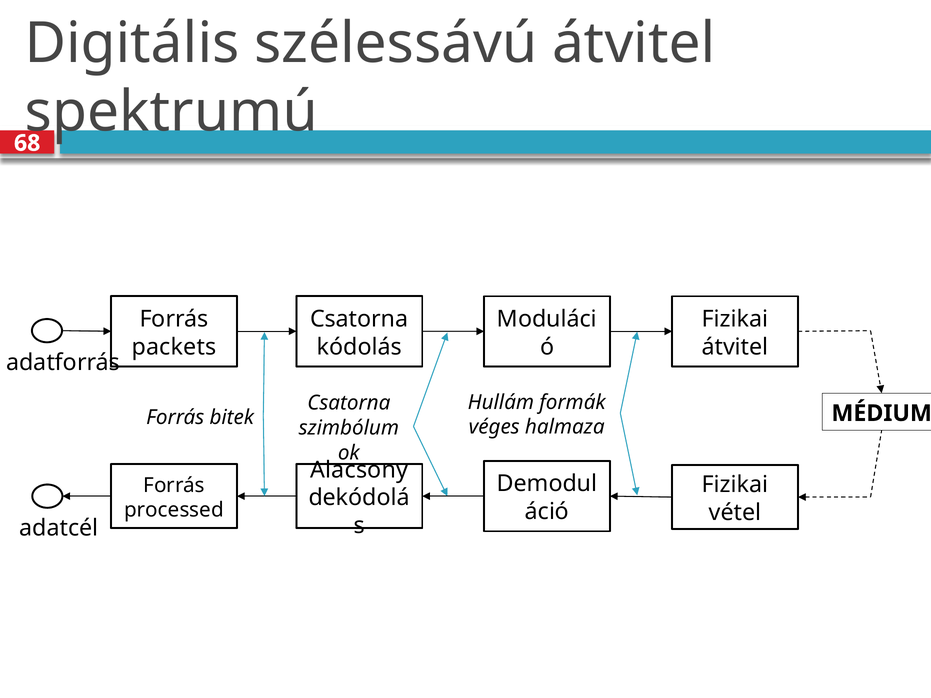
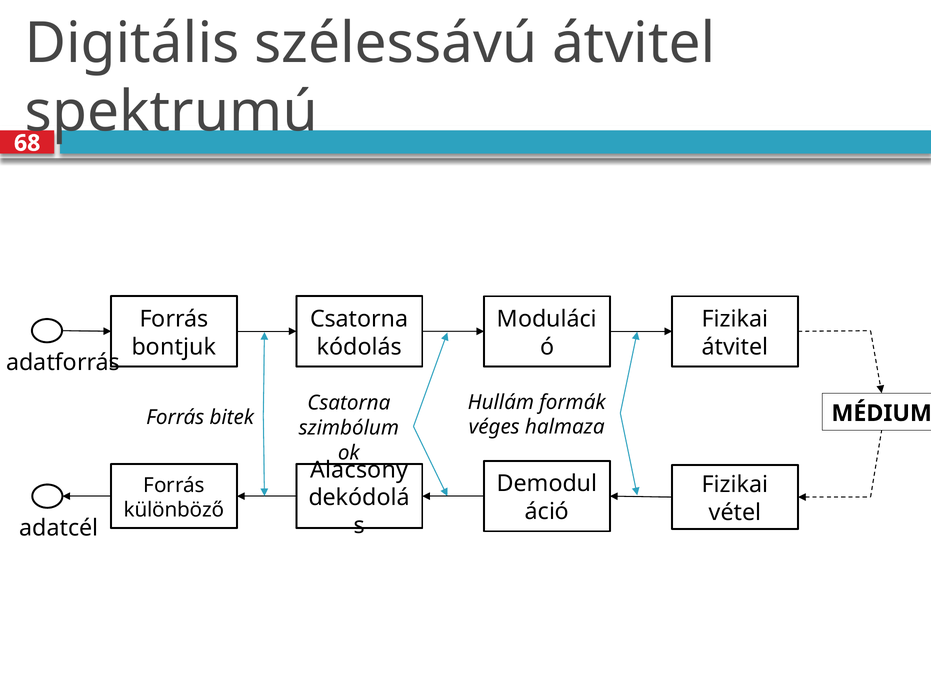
packets: packets -> bontjuk
processed: processed -> különböző
